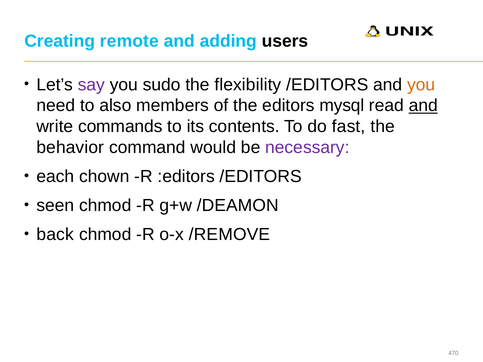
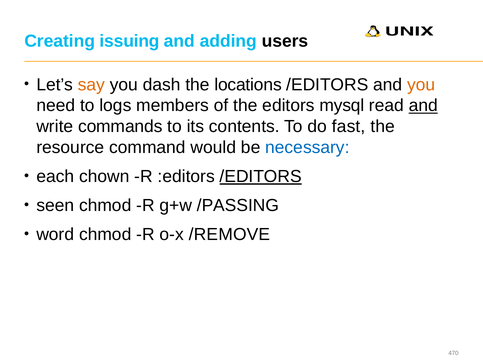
remote: remote -> issuing
say colour: purple -> orange
sudo: sudo -> dash
flexibility: flexibility -> locations
also: also -> logs
behavior: behavior -> resource
necessary colour: purple -> blue
/EDITORS at (261, 177) underline: none -> present
/DEAMON: /DEAMON -> /PASSING
back: back -> word
